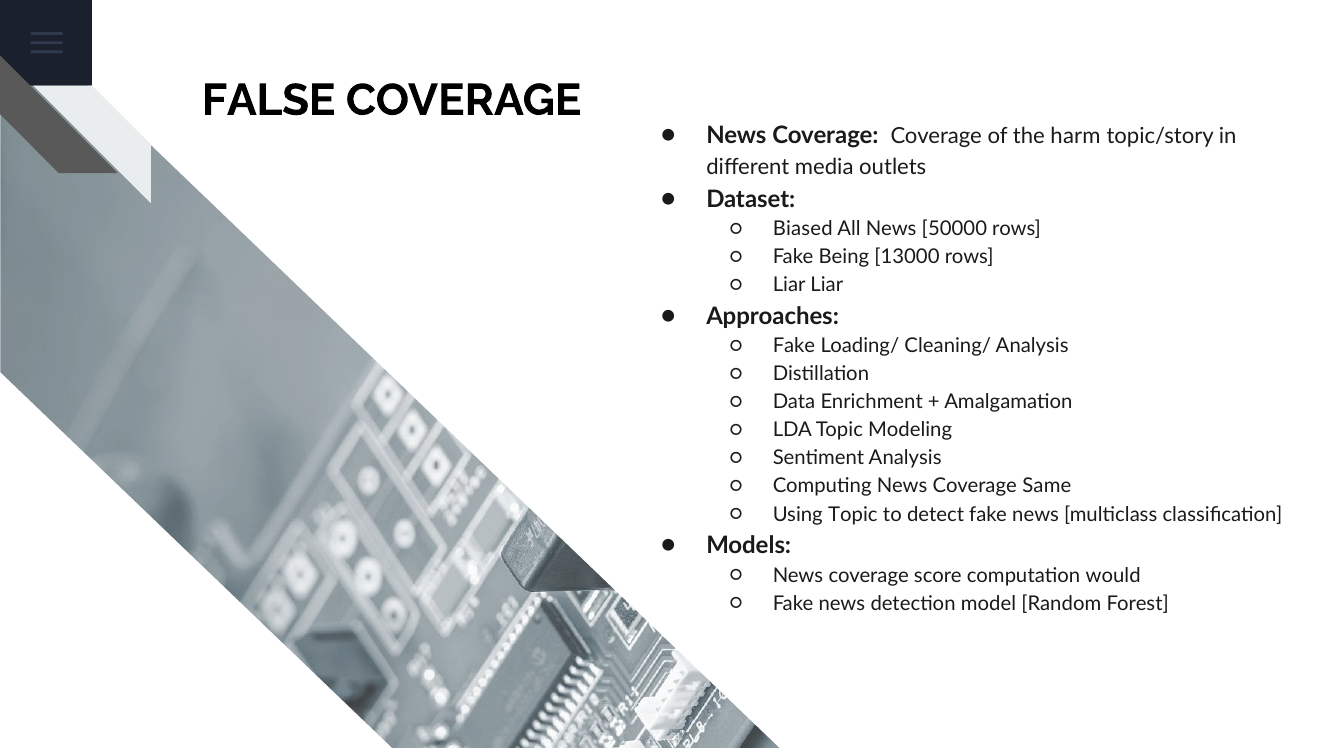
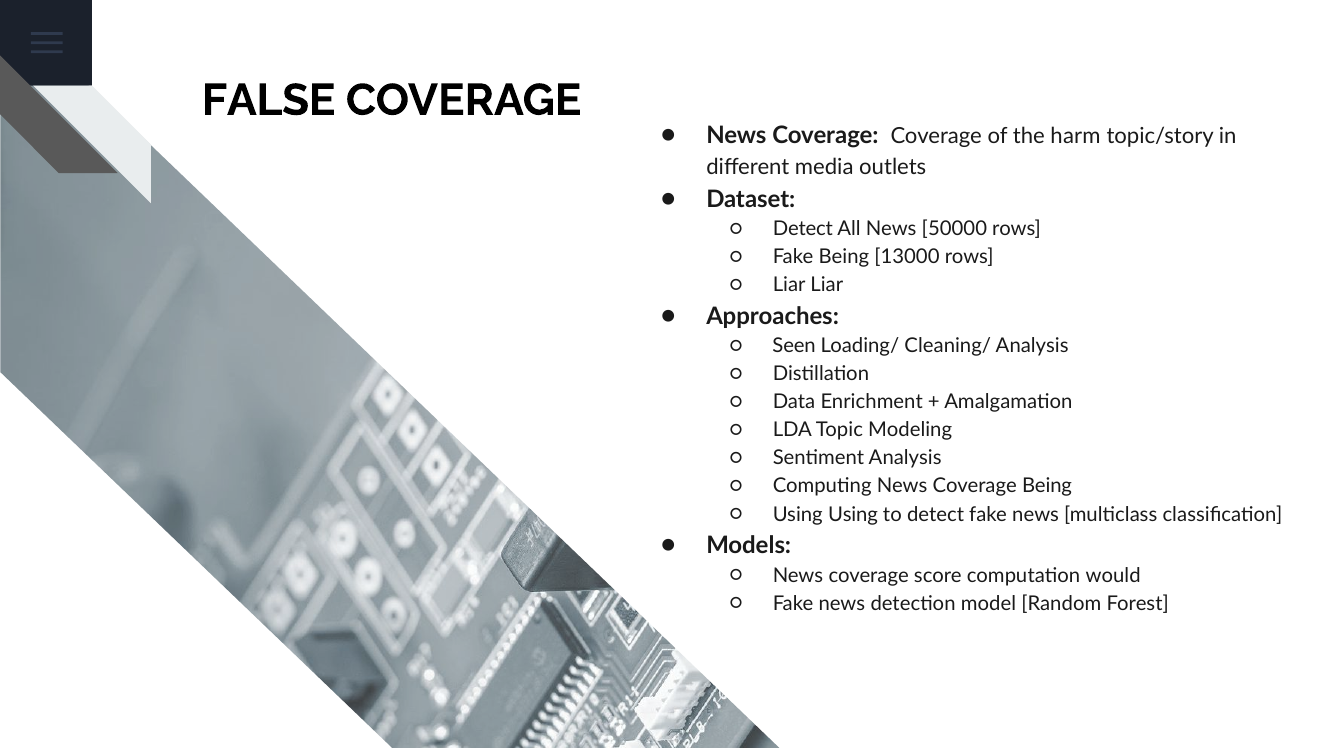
Biased at (803, 229): Biased -> Detect
Fake at (794, 346): Fake -> Seen
Coverage Same: Same -> Being
Using Topic: Topic -> Using
